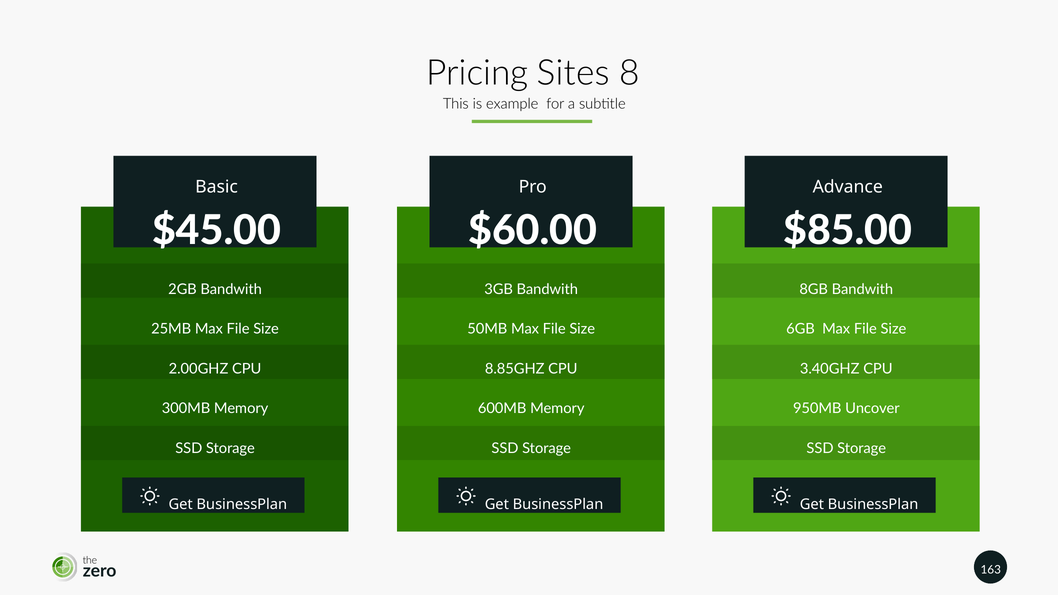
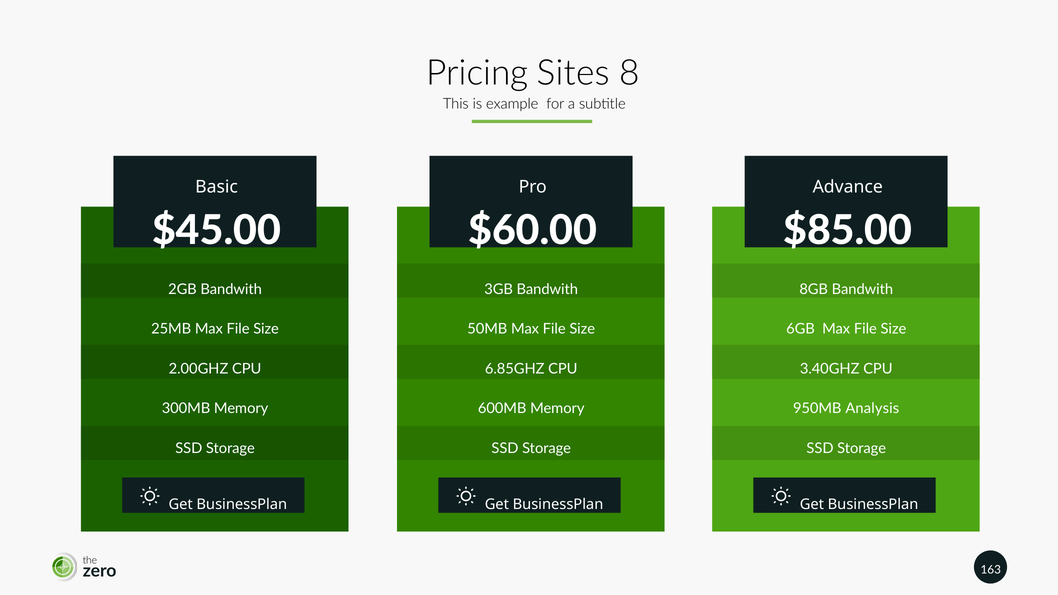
8.85GHZ: 8.85GHZ -> 6.85GHZ
Uncover: Uncover -> Analysis
